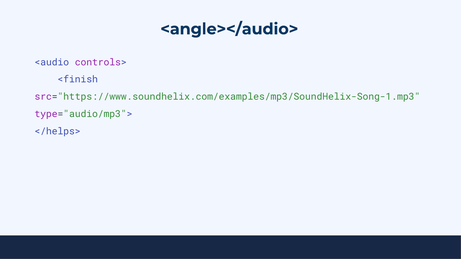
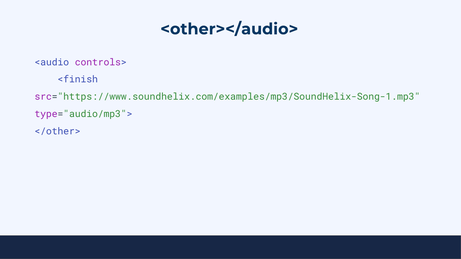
<angle></audio>: <angle></audio> -> <other></audio>
</helps>: </helps> -> </other>
